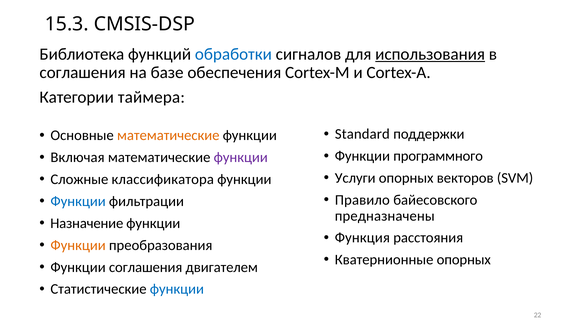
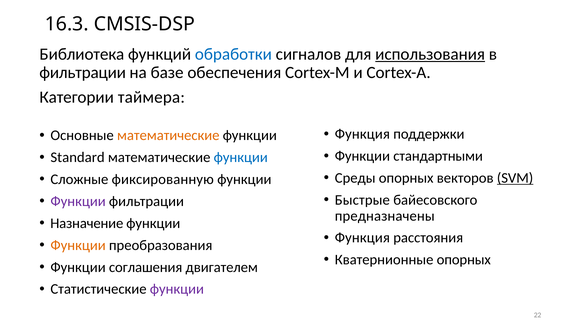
15.3: 15.3 -> 16.3
соглашения at (83, 73): соглашения -> фильтрации
Standard at (362, 134): Standard -> Функция
программного: программного -> стандартными
Включая: Включая -> Standard
функции at (241, 157) colour: purple -> blue
Услуги: Услуги -> Среды
SVM underline: none -> present
классификатора: классификатора -> фиксированную
Правило: Правило -> Быстрые
Функции at (78, 201) colour: blue -> purple
функции at (177, 289) colour: blue -> purple
